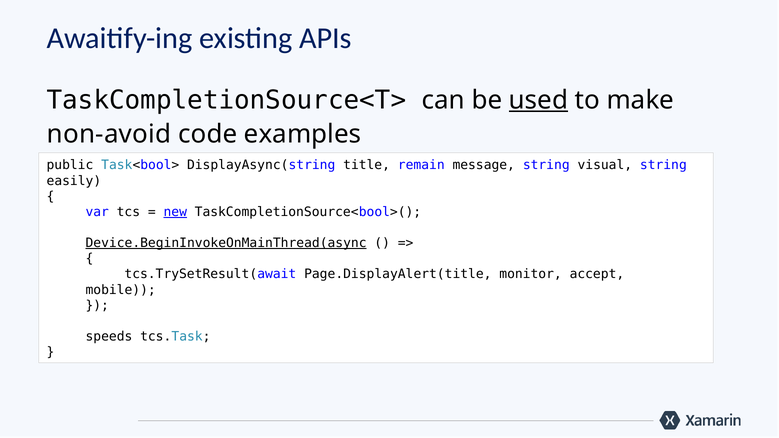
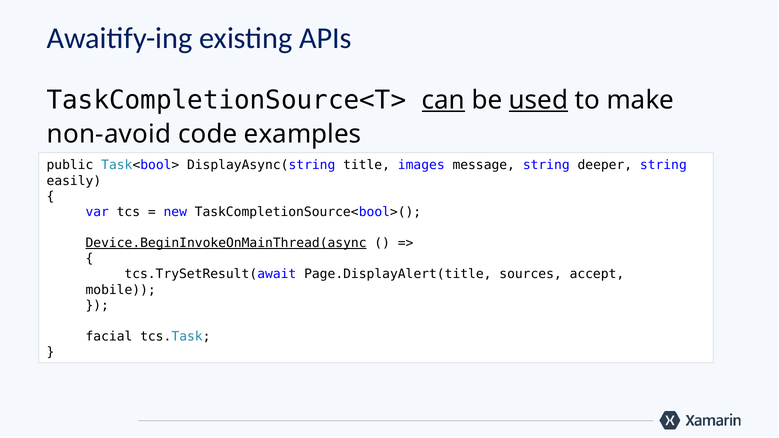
can underline: none -> present
remain: remain -> images
visual: visual -> deeper
new underline: present -> none
monitor: monitor -> sources
speeds: speeds -> facial
